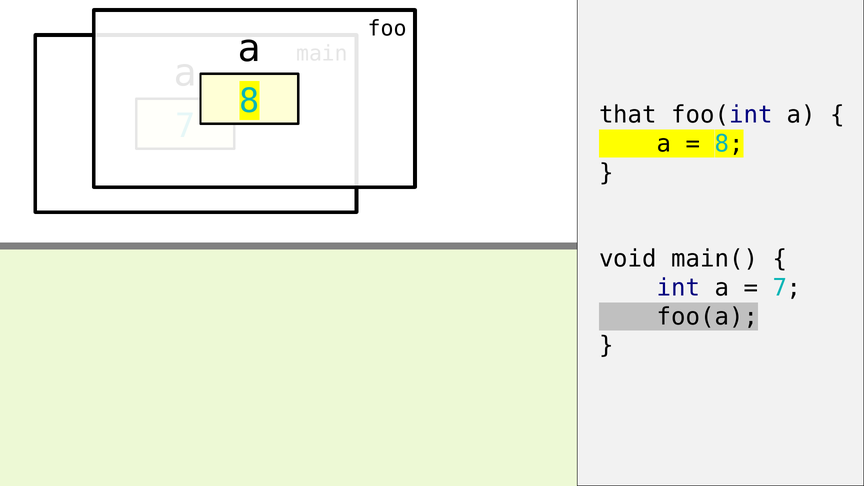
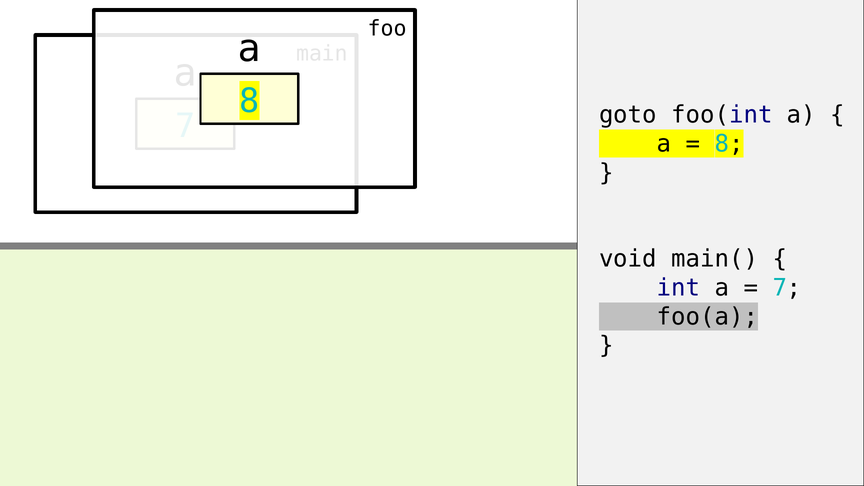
that: that -> goto
